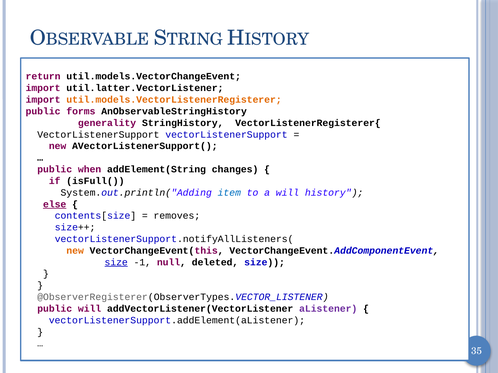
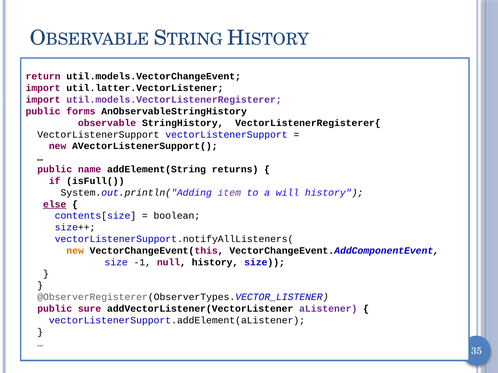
util.models.VectorListenerRegisterer colour: orange -> purple
generality: generality -> observable
when: when -> name
changes: changes -> returns
item colour: blue -> purple
removes: removes -> boolean
size at (116, 263) underline: present -> none
null deleted: deleted -> history
public will: will -> sure
